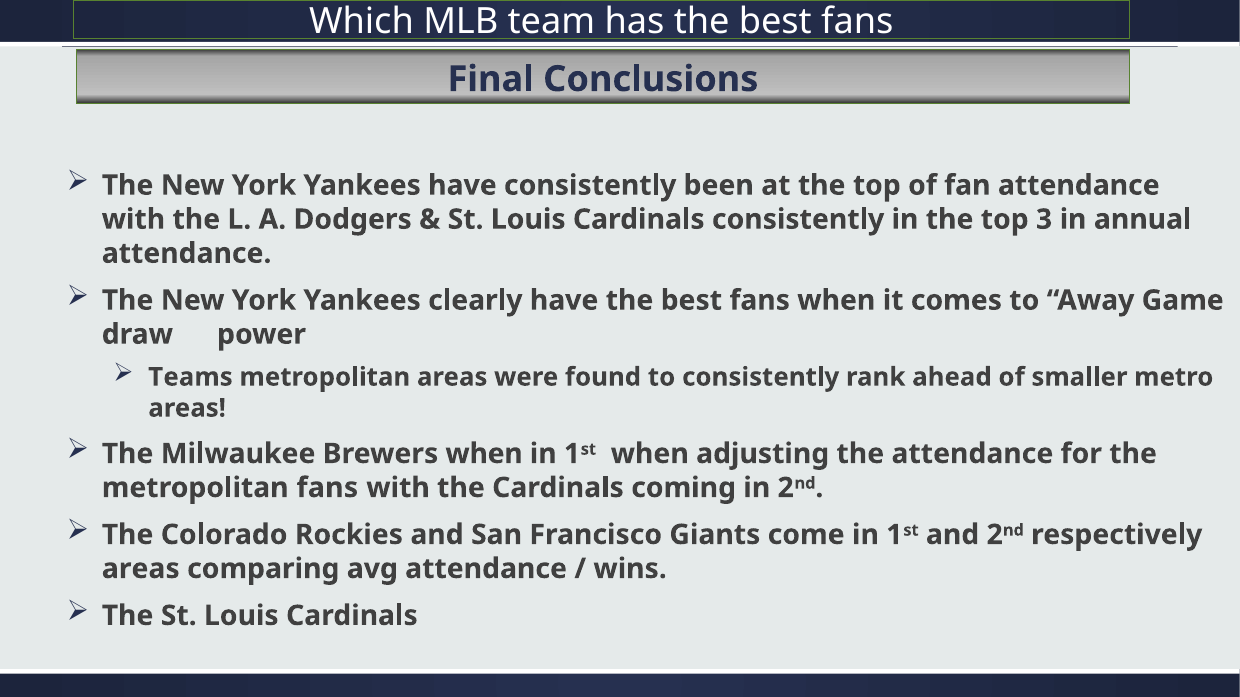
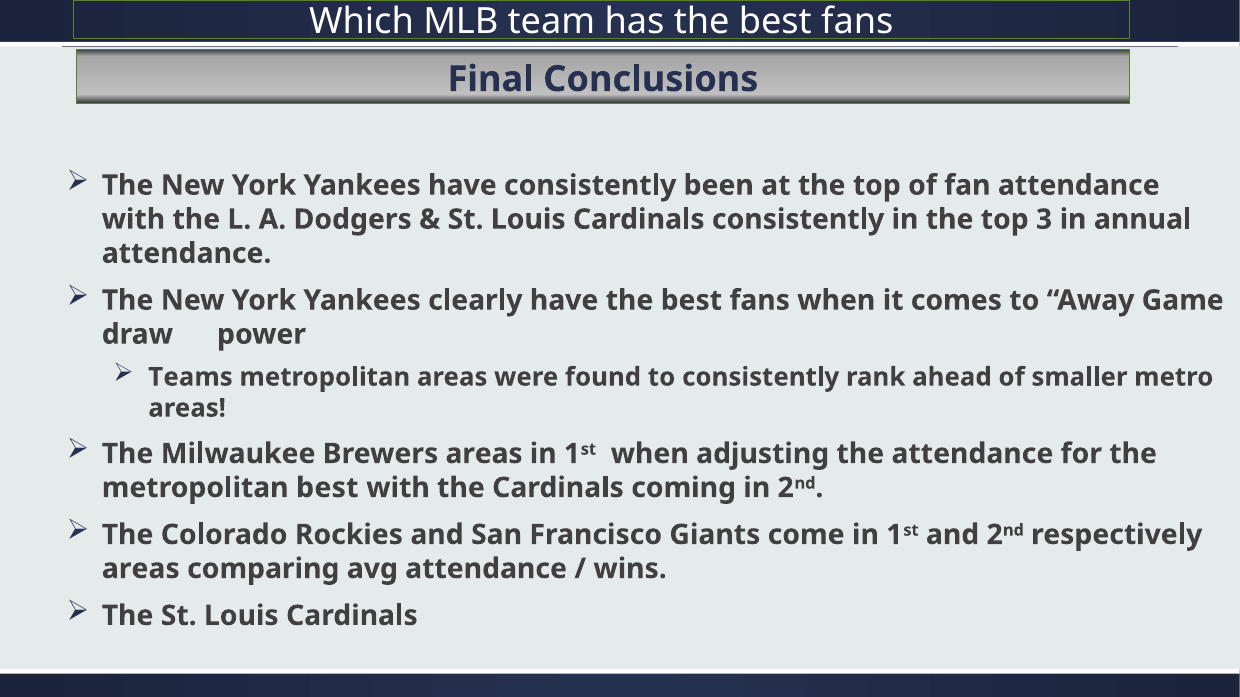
Brewers when: when -> areas
metropolitan fans: fans -> best
